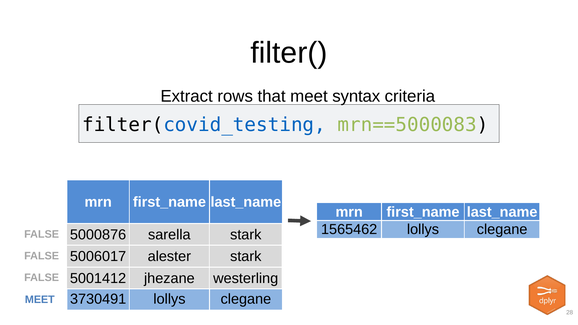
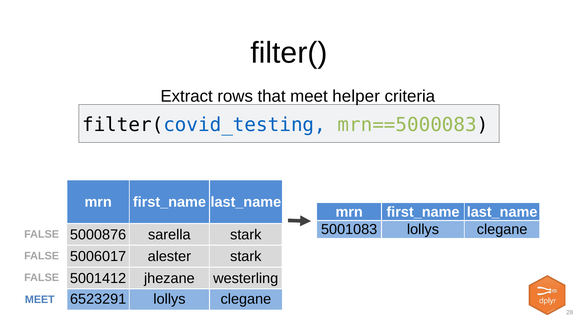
syntax: syntax -> helper
1565462: 1565462 -> 5001083
3730491: 3730491 -> 6523291
